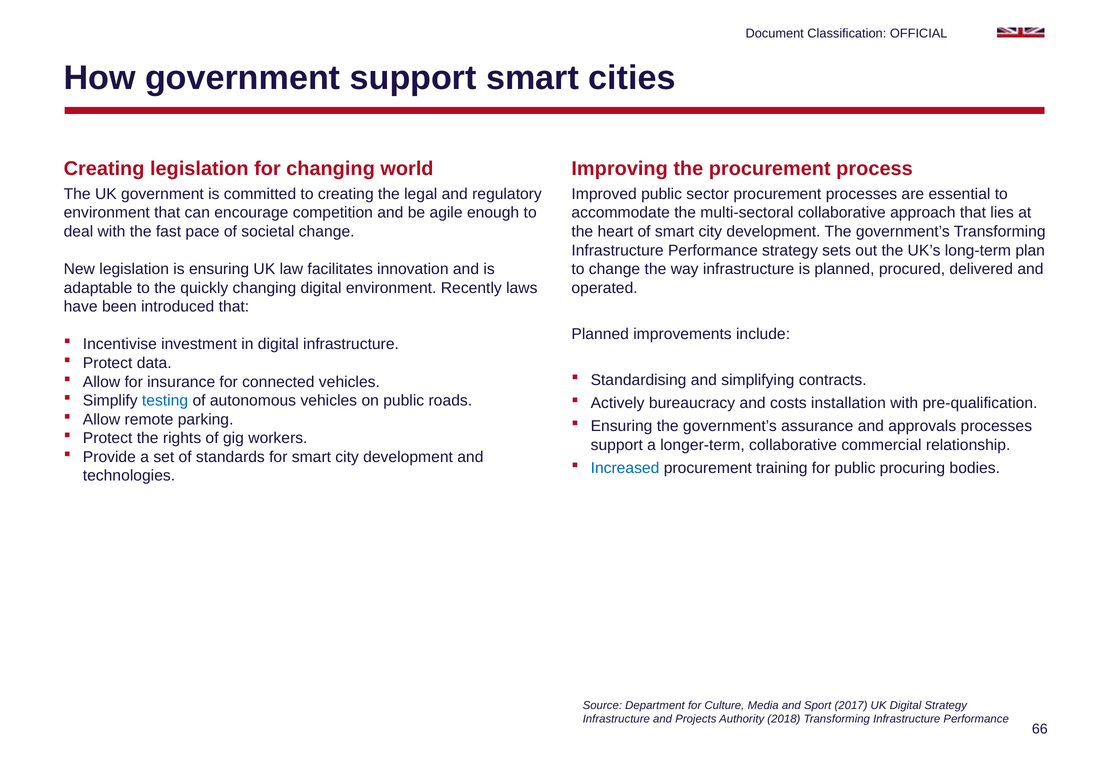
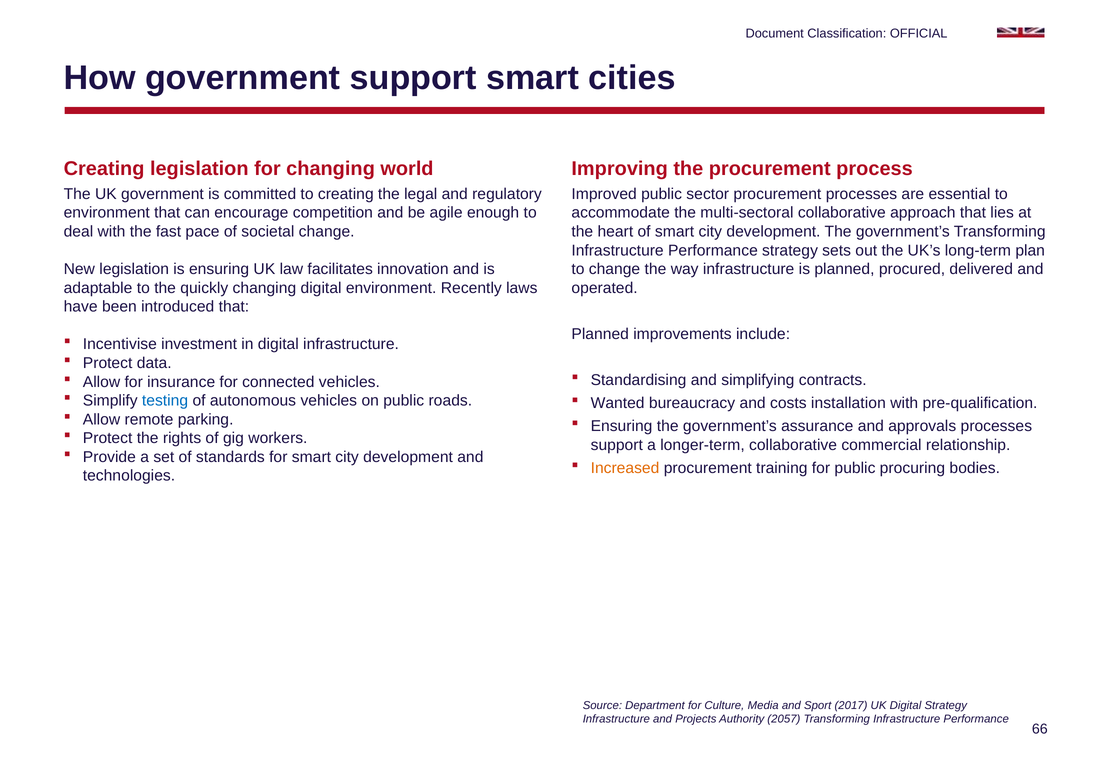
Actively: Actively -> Wanted
Increased colour: blue -> orange
2018: 2018 -> 2057
